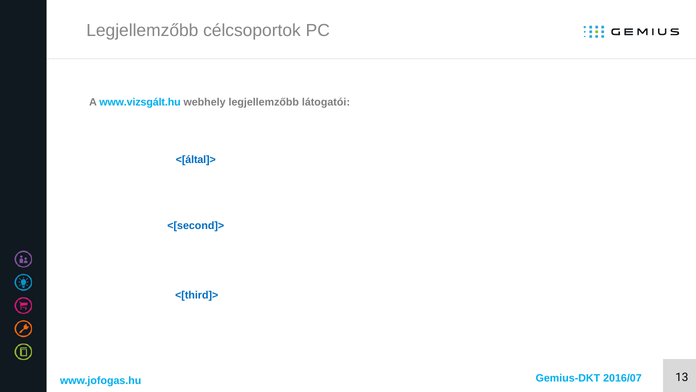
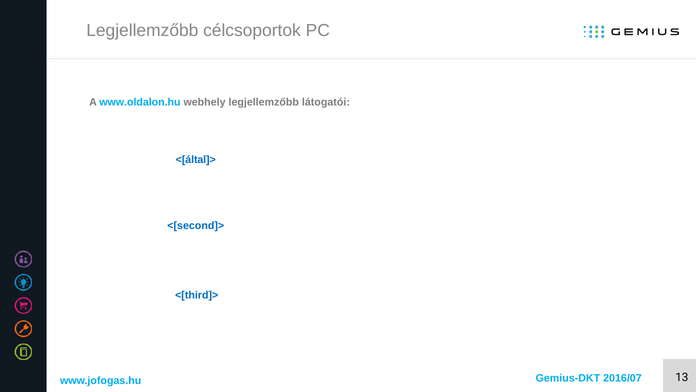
www.vizsgált.hu: www.vizsgált.hu -> www.oldalon.hu
